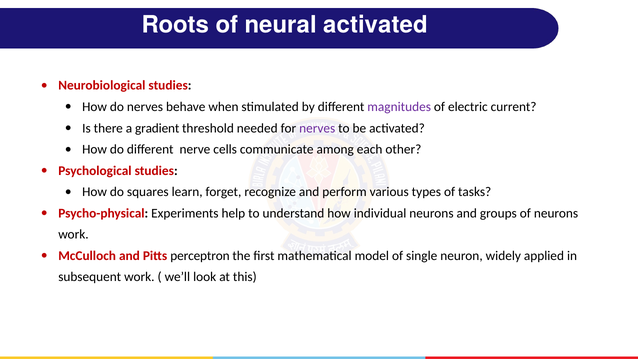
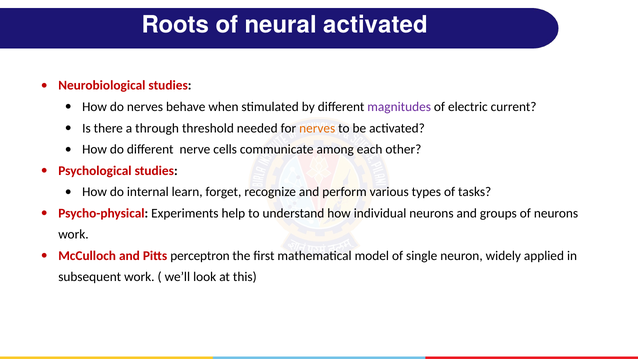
gradient: gradient -> through
nerves at (317, 128) colour: purple -> orange
squares: squares -> internal
